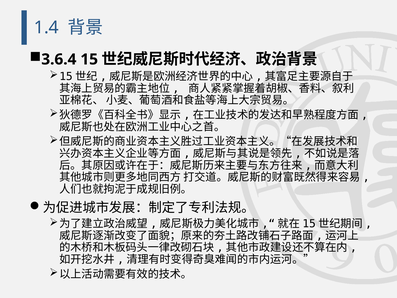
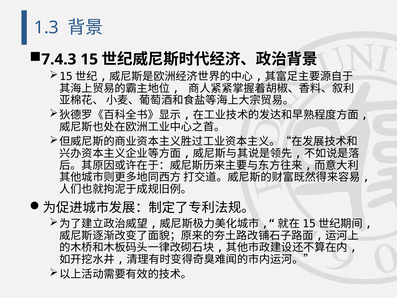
1.4: 1.4 -> 1.3
3.6.4: 3.6.4 -> 7.4.3
